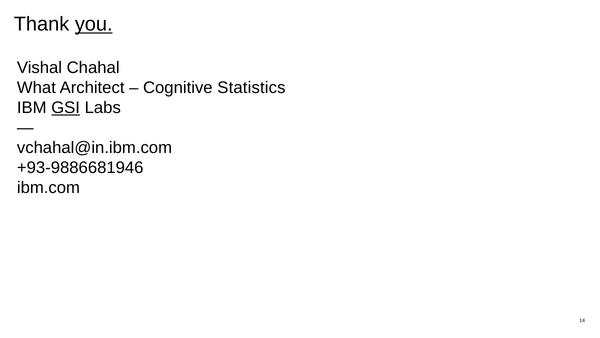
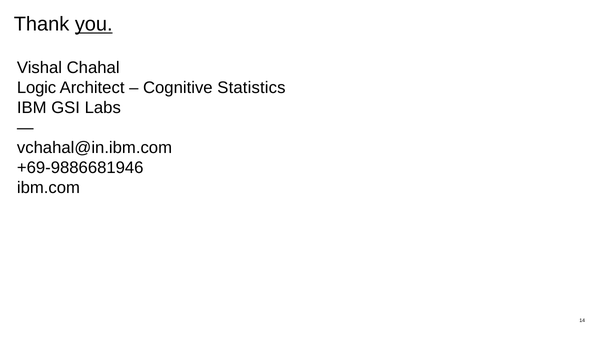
What: What -> Logic
GSI underline: present -> none
+93-9886681946: +93-9886681946 -> +69-9886681946
